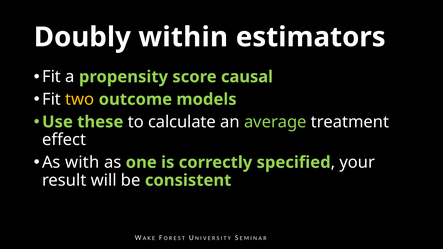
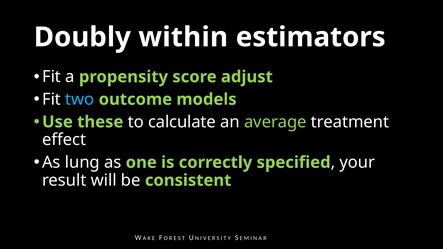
causal: causal -> adjust
two colour: yellow -> light blue
with: with -> lung
